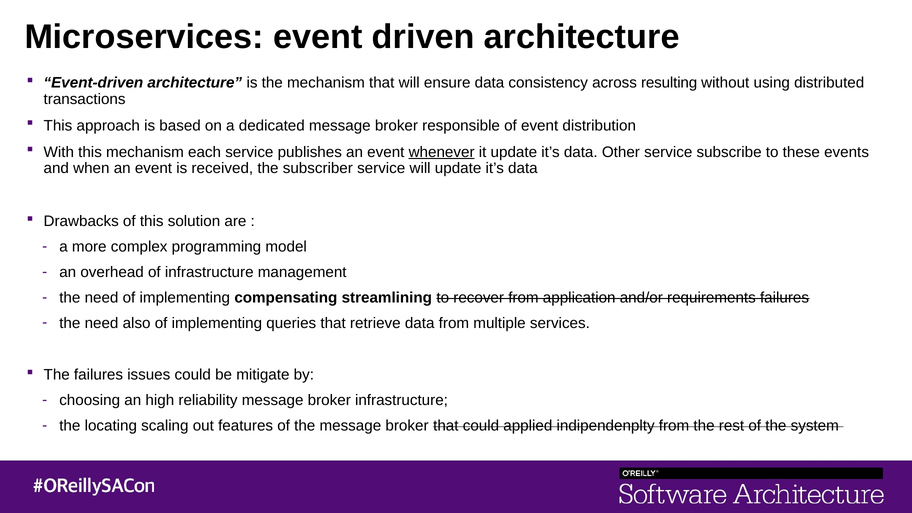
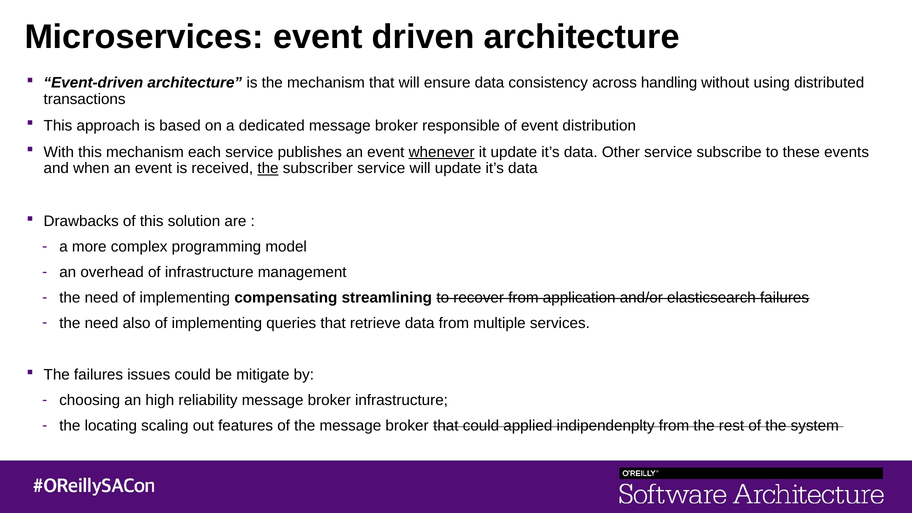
resulting: resulting -> handling
the at (268, 168) underline: none -> present
requirements: requirements -> elasticsearch
